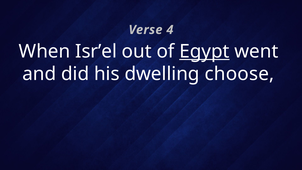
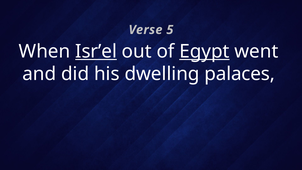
4: 4 -> 5
Isr’el underline: none -> present
choose: choose -> palaces
